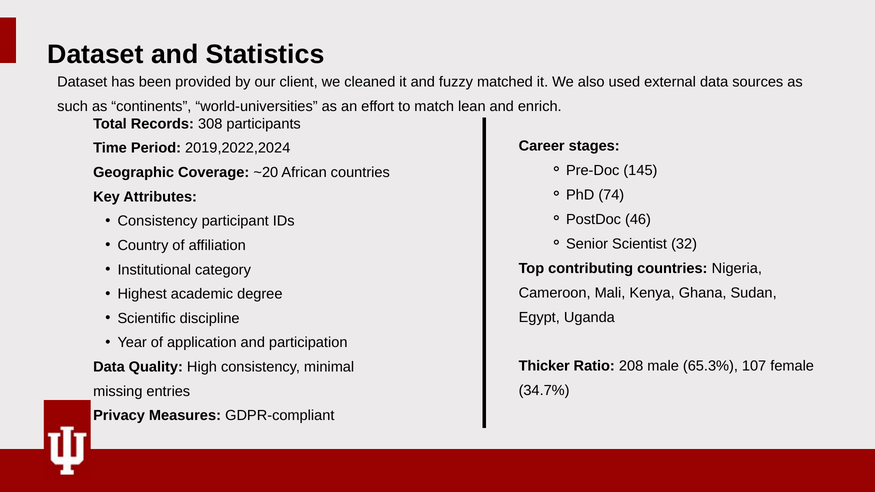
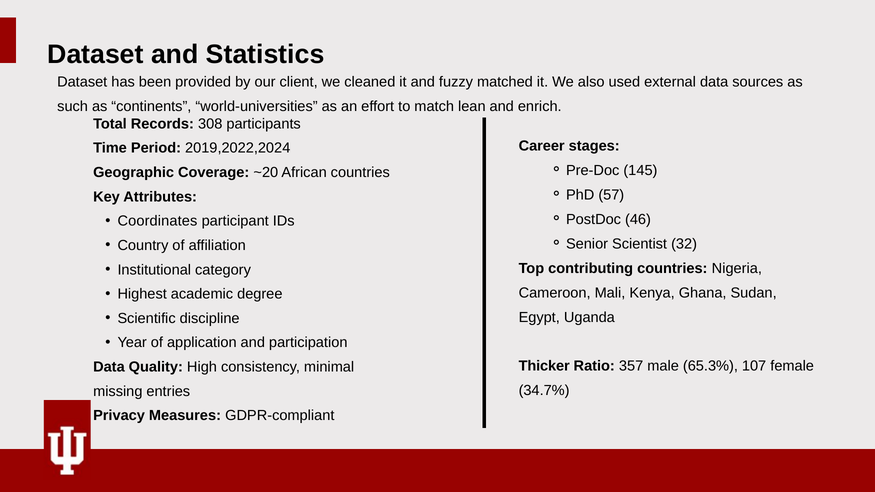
74: 74 -> 57
Consistency at (157, 221): Consistency -> Coordinates
208: 208 -> 357
